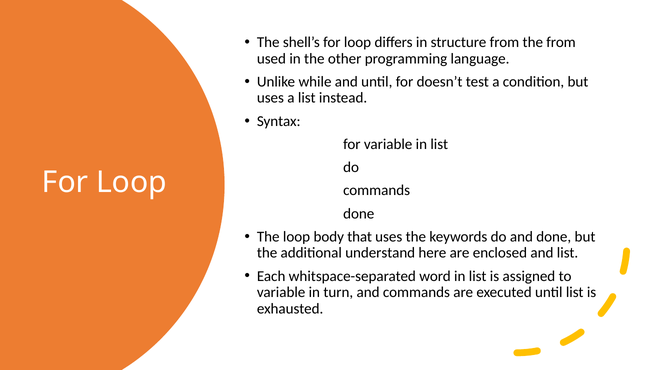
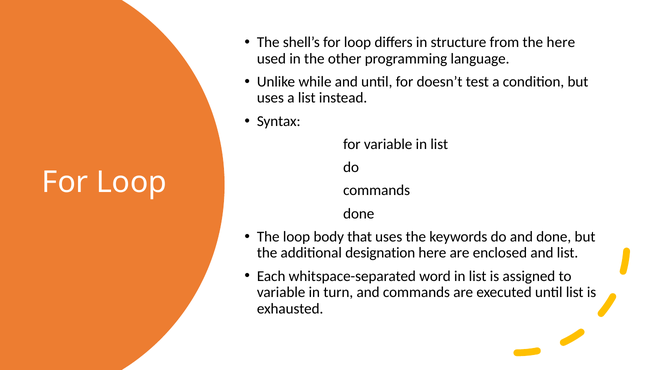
the from: from -> here
understand: understand -> designation
